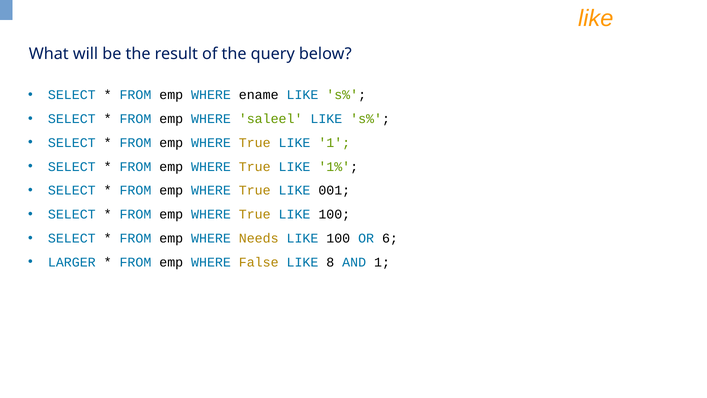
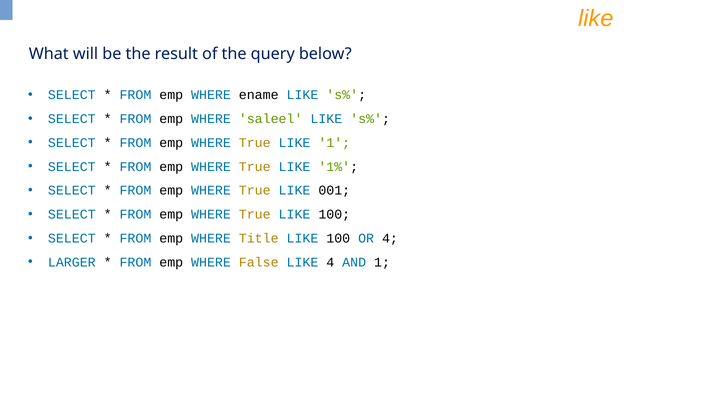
Needs: Needs -> Title
OR 6: 6 -> 4
LIKE 8: 8 -> 4
